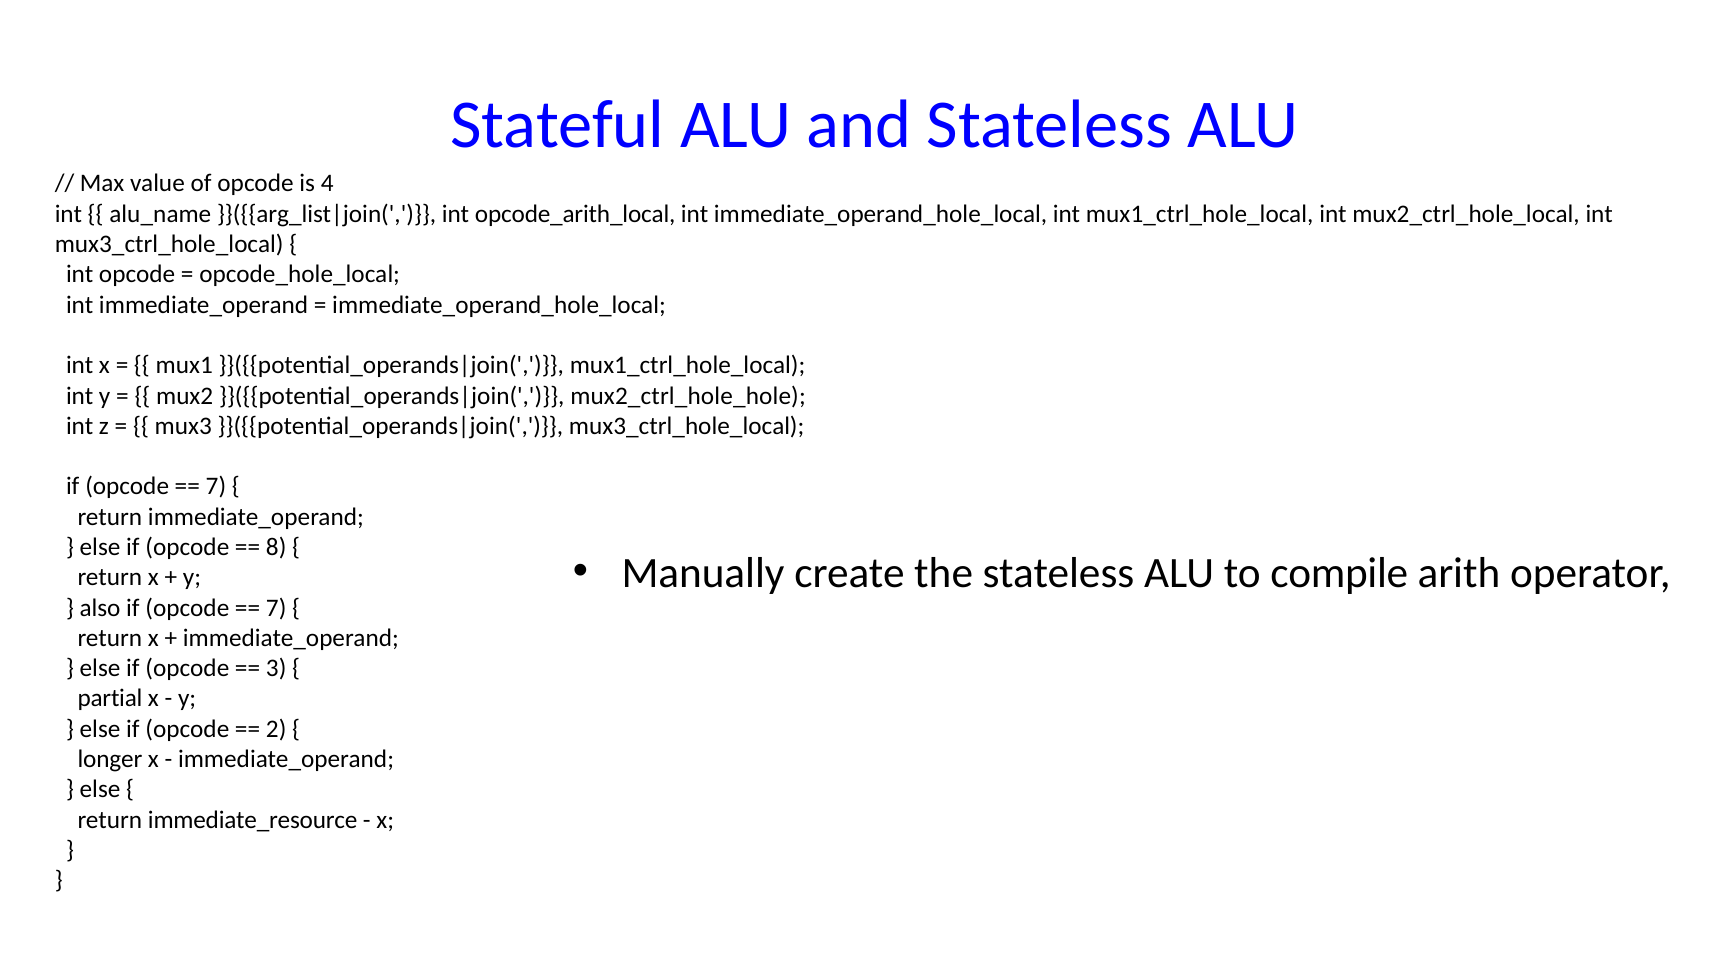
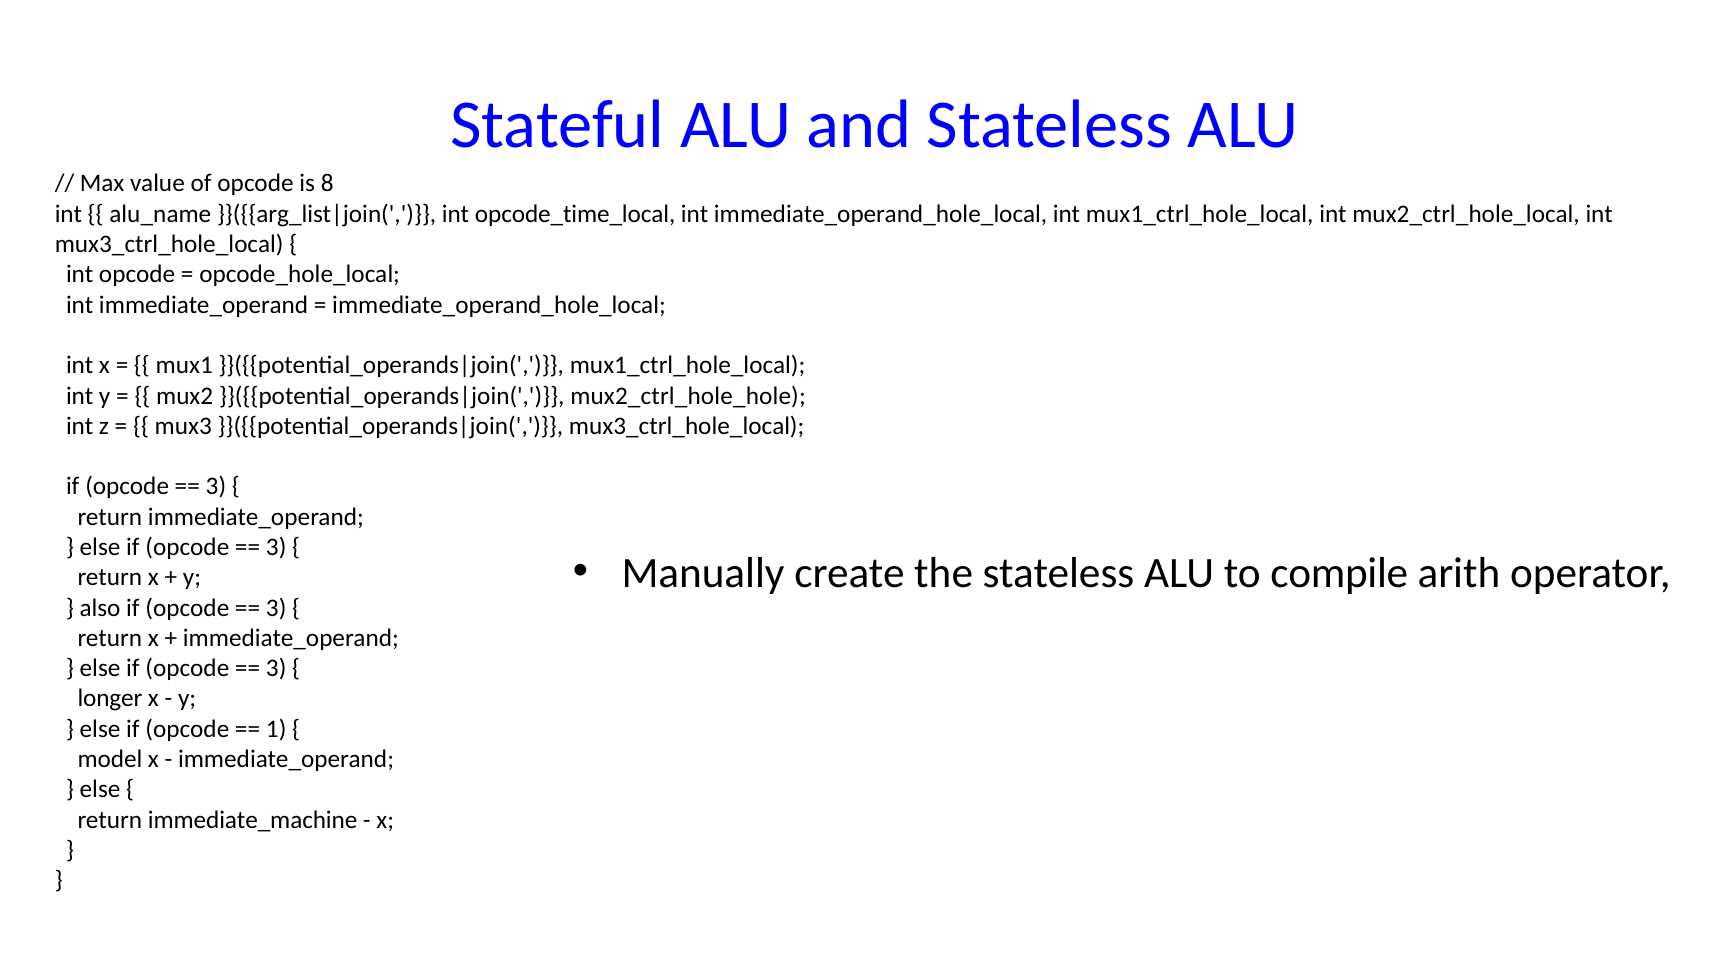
4: 4 -> 8
opcode_arith_local: opcode_arith_local -> opcode_time_local
7 at (216, 487): 7 -> 3
8 at (276, 547): 8 -> 3
7 at (276, 608): 7 -> 3
partial: partial -> longer
2: 2 -> 1
longer: longer -> model
immediate_resource: immediate_resource -> immediate_machine
